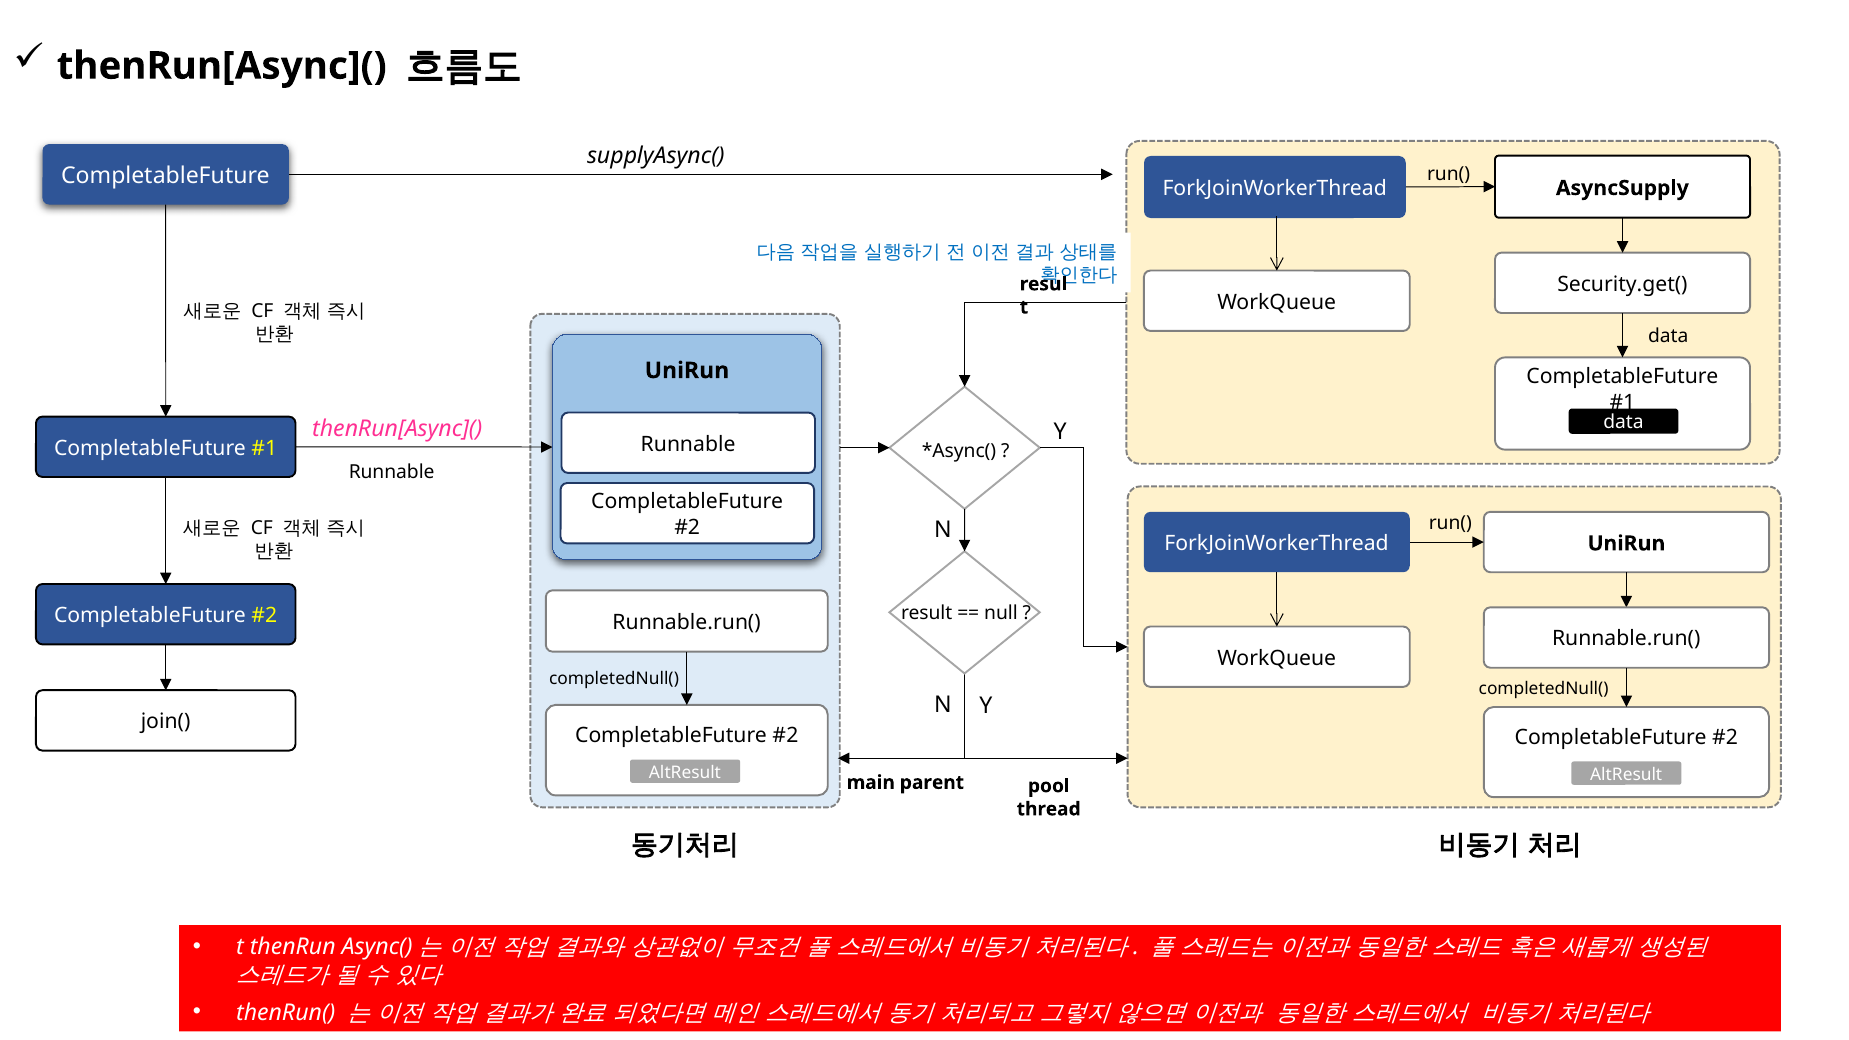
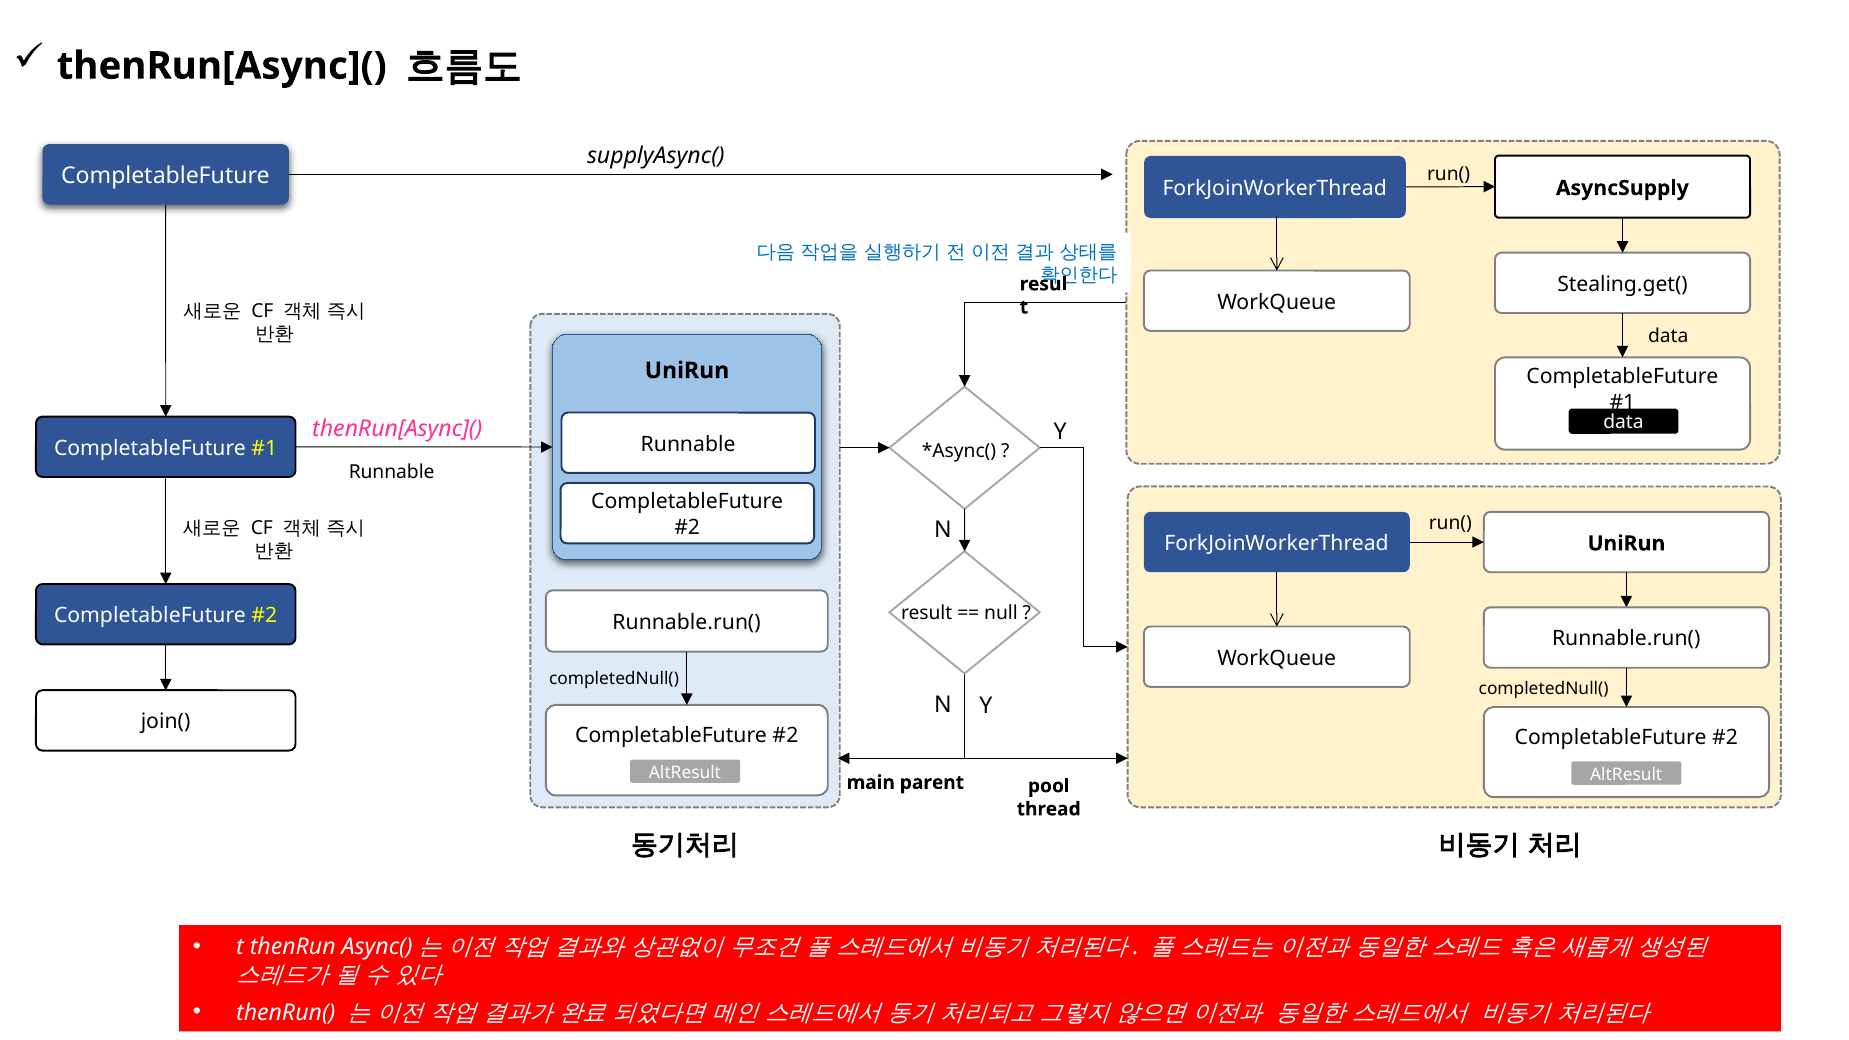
Security.get(: Security.get( -> Stealing.get(
